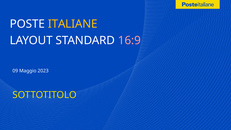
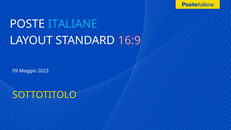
ITALIANE colour: yellow -> light blue
